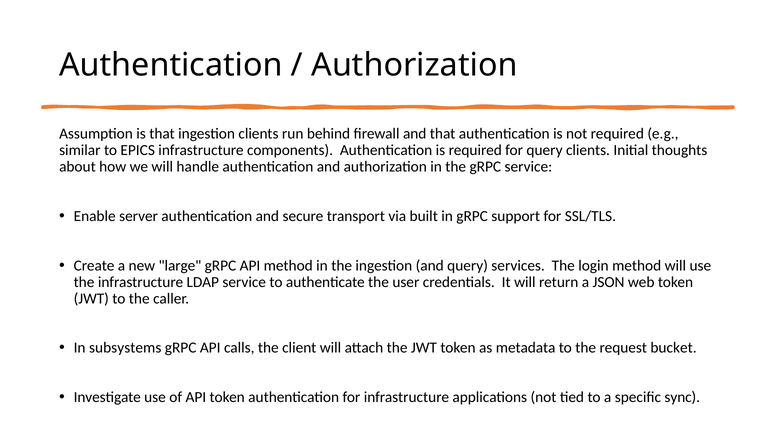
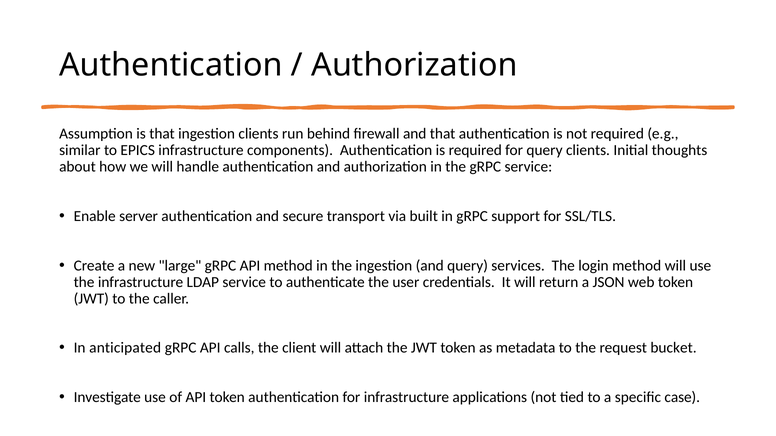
subsystems: subsystems -> anticipated
sync: sync -> case
